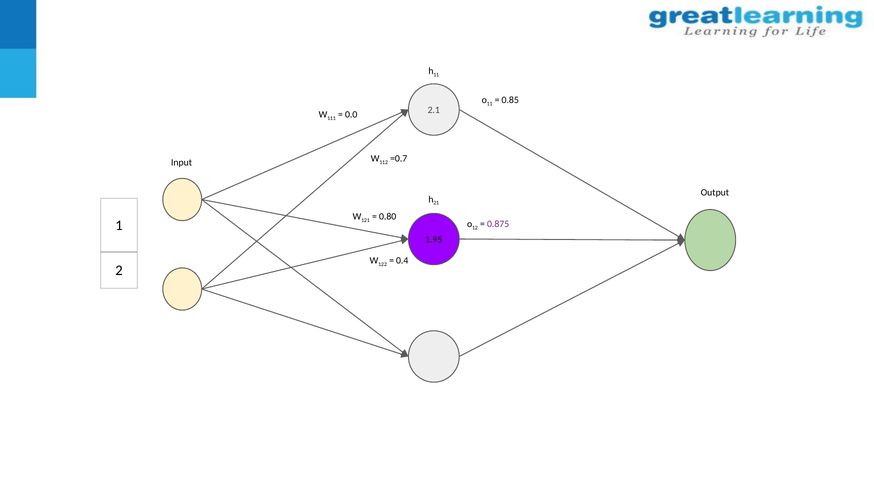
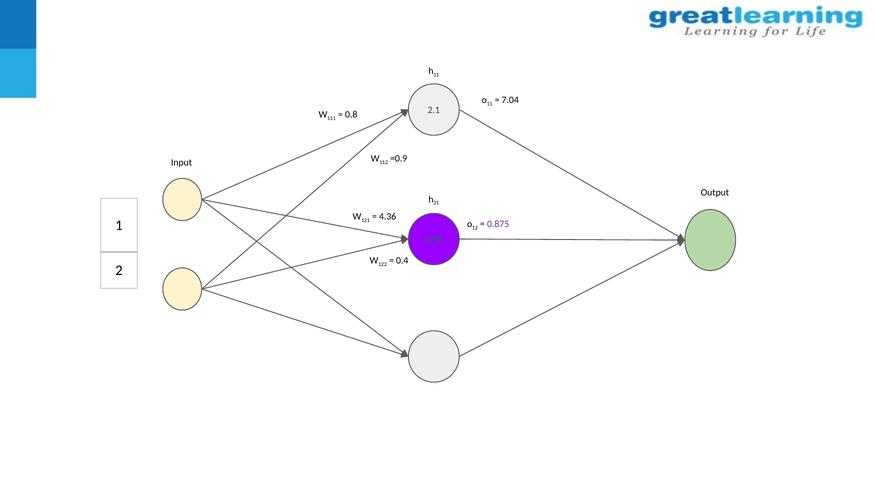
0.85: 0.85 -> 7.04
0.0: 0.0 -> 0.8
=0.7: =0.7 -> =0.9
0.80: 0.80 -> 4.36
1.95 colour: black -> green
